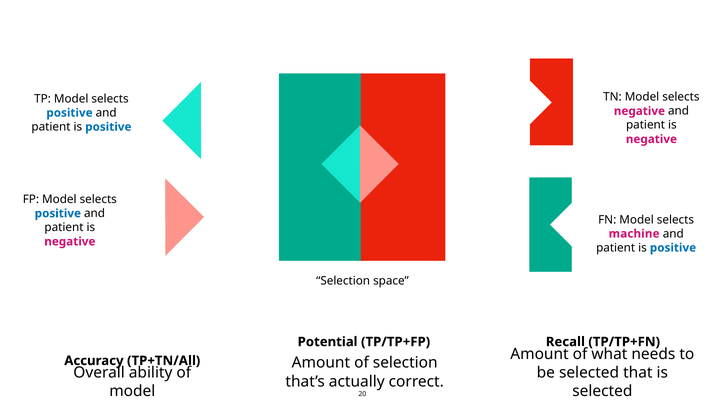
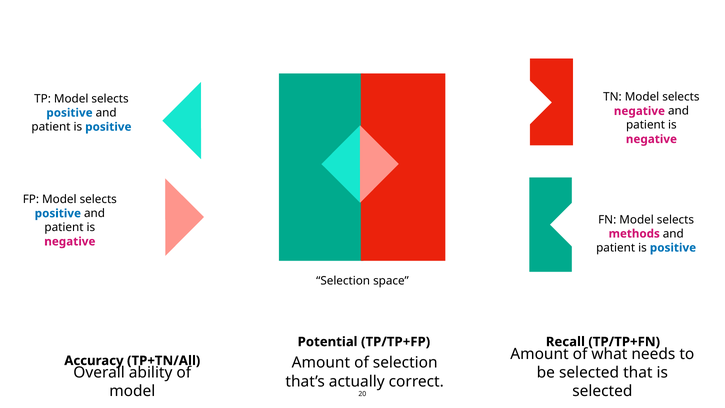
machine: machine -> methods
